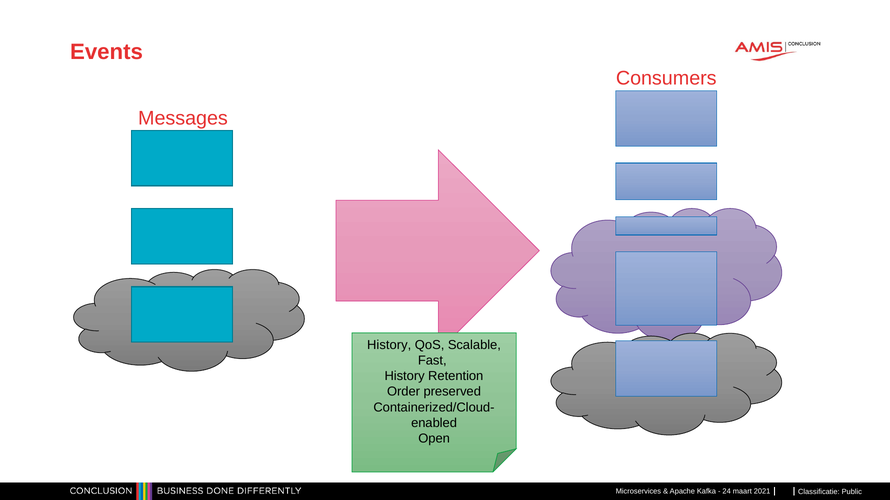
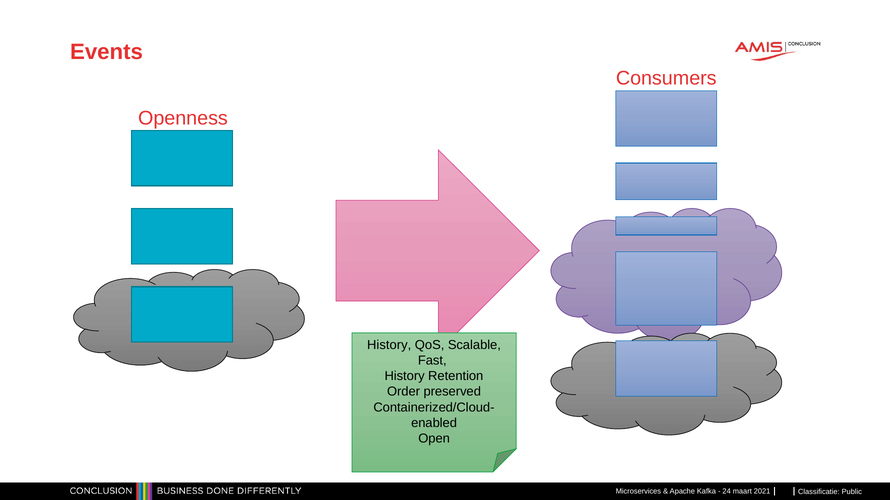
Messages: Messages -> Openness
